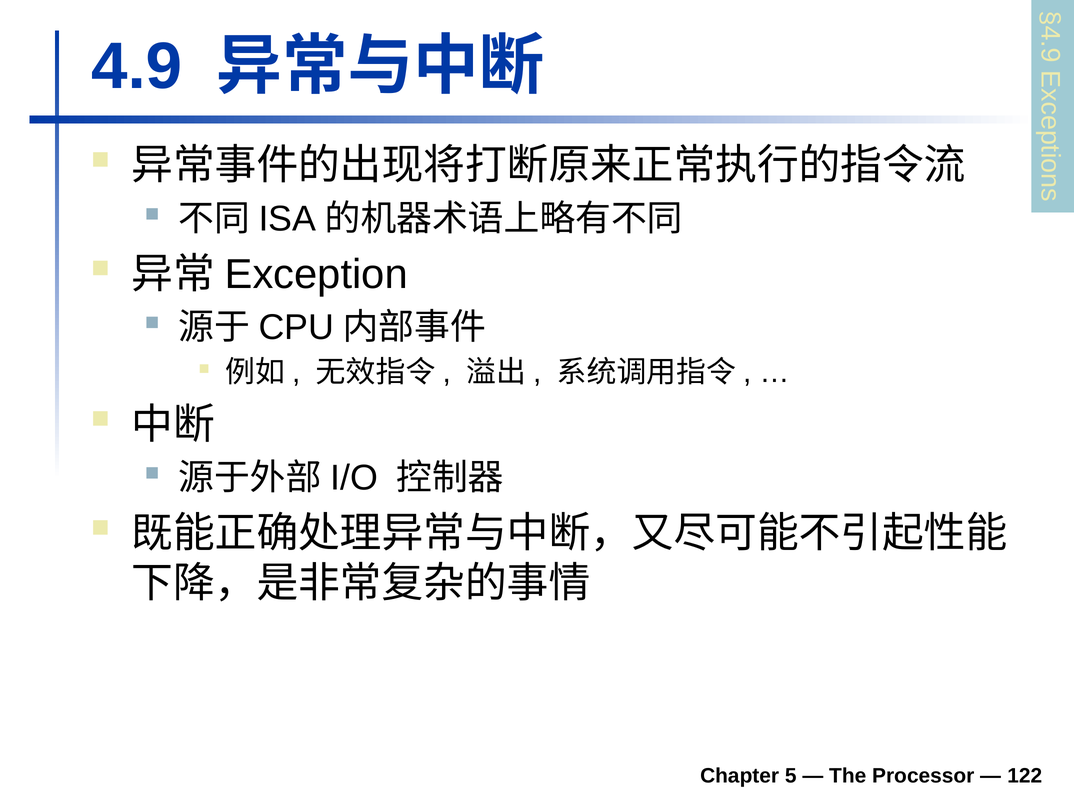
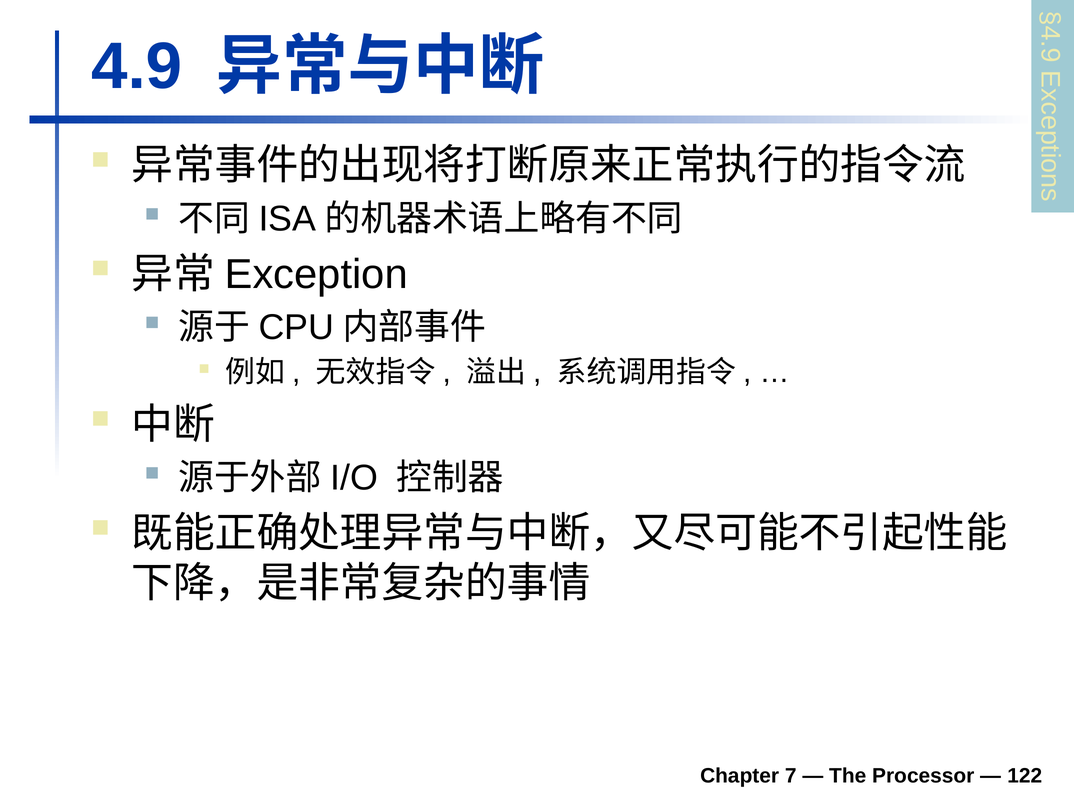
5: 5 -> 7
